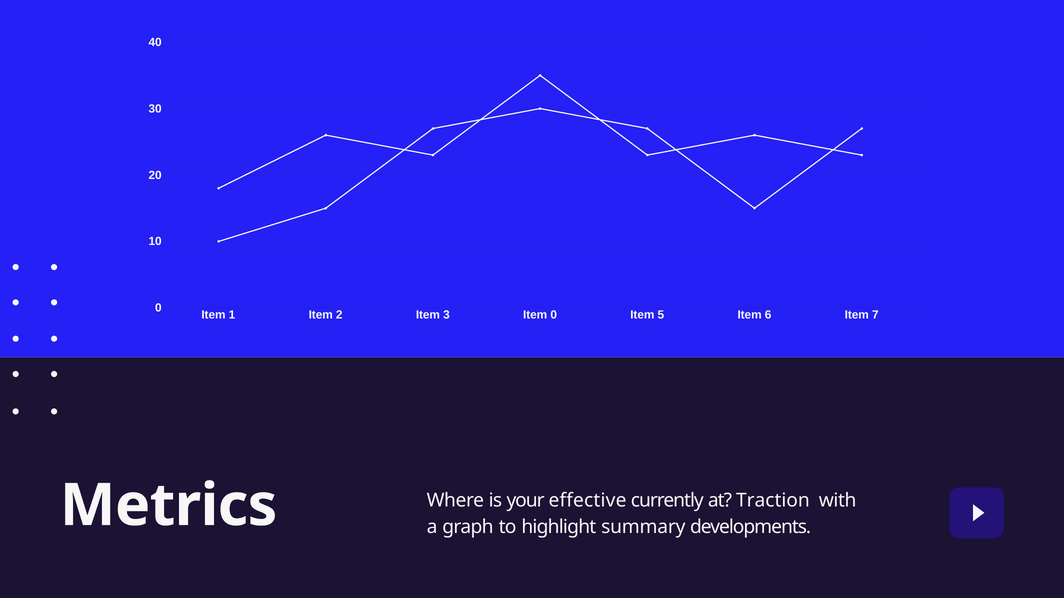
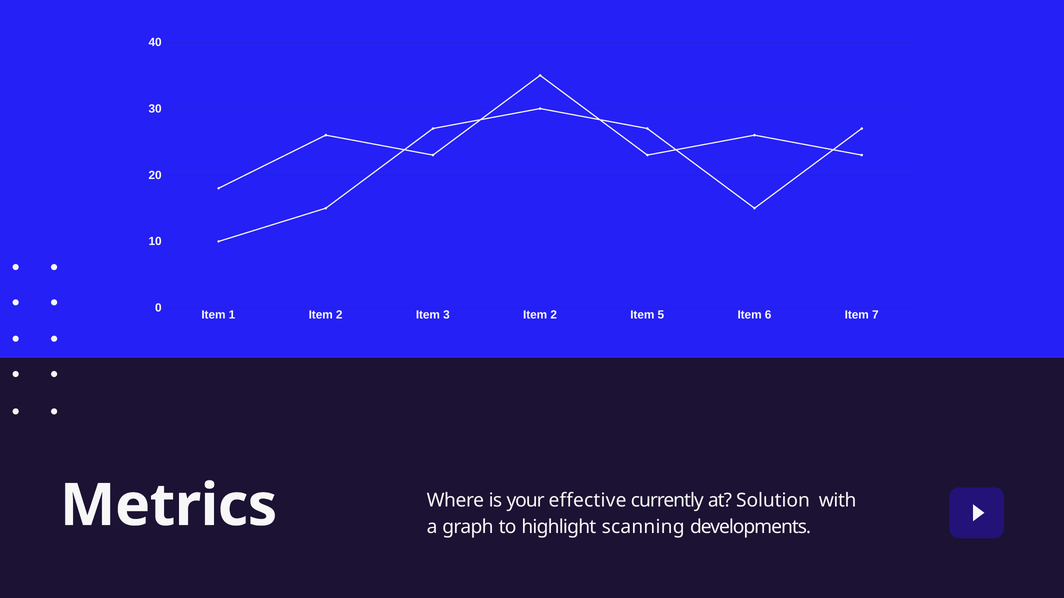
3 Item 0: 0 -> 2
Traction: Traction -> Solution
summary: summary -> scanning
